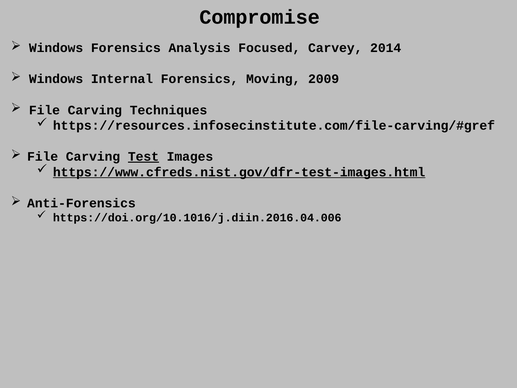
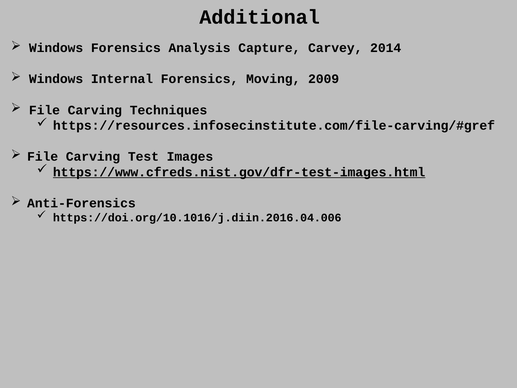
Compromise: Compromise -> Additional
Focused: Focused -> Capture
Test underline: present -> none
